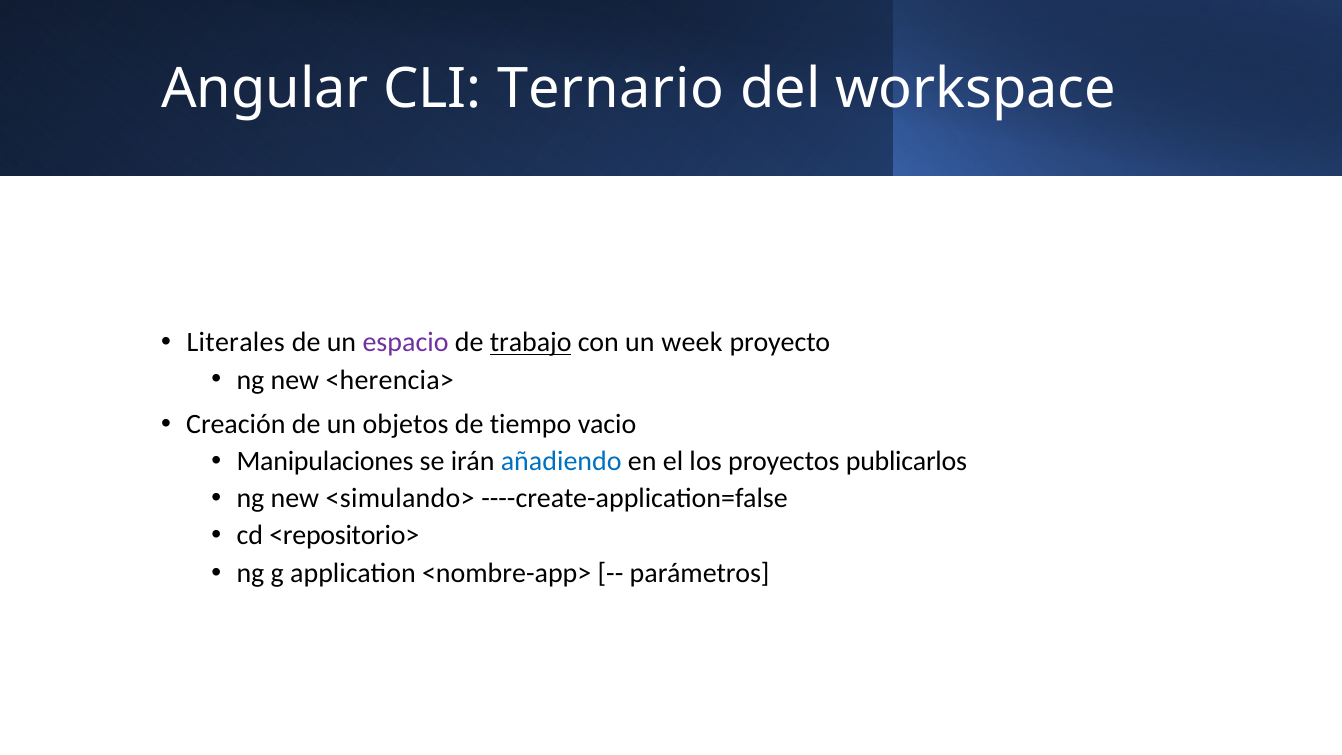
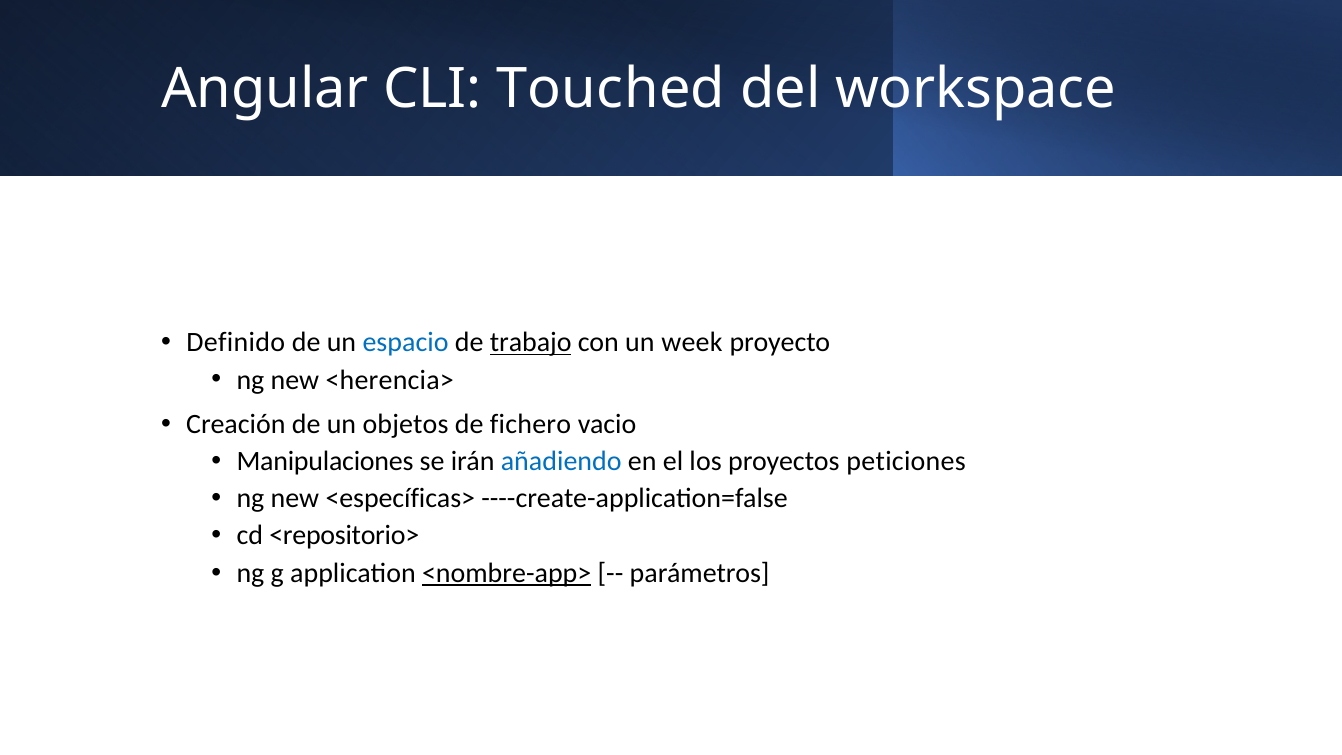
Ternario: Ternario -> Touched
Literales: Literales -> Definido
espacio colour: purple -> blue
tiempo: tiempo -> fichero
publicarlos: publicarlos -> peticiones
<simulando>: <simulando> -> <específicas>
<nombre-app> underline: none -> present
